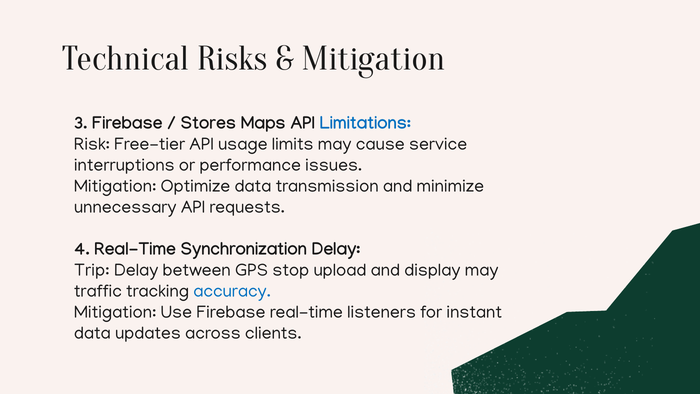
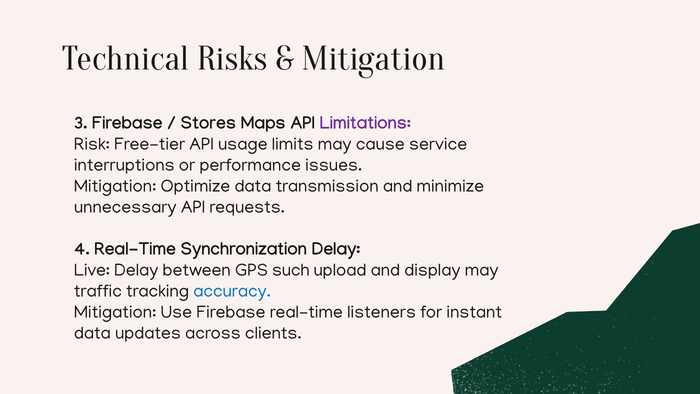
Limitations colour: blue -> purple
Trip: Trip -> Live
stop: stop -> such
